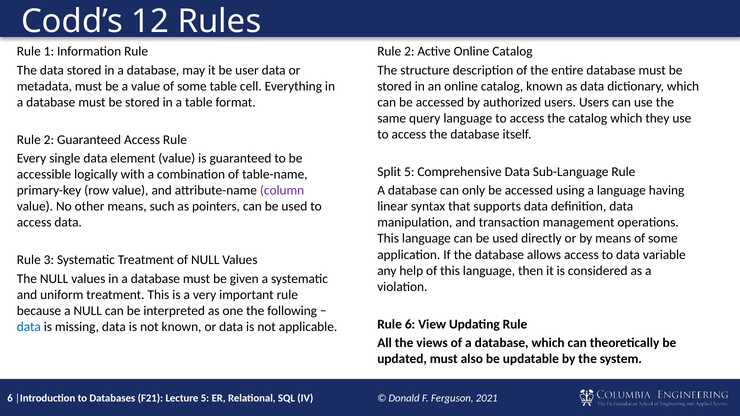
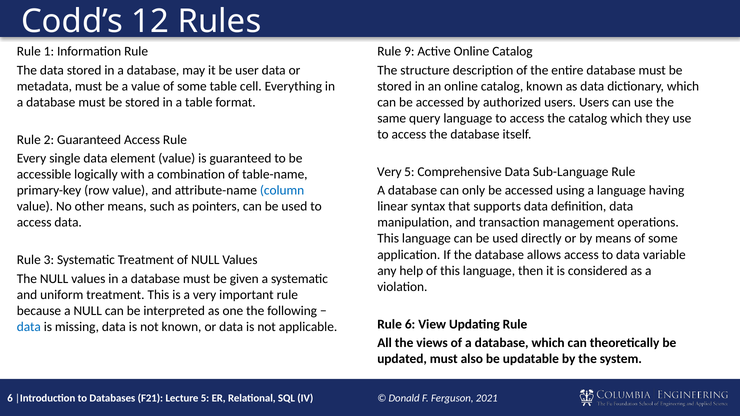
2 at (409, 51): 2 -> 9
Split at (389, 172): Split -> Very
column colour: purple -> blue
